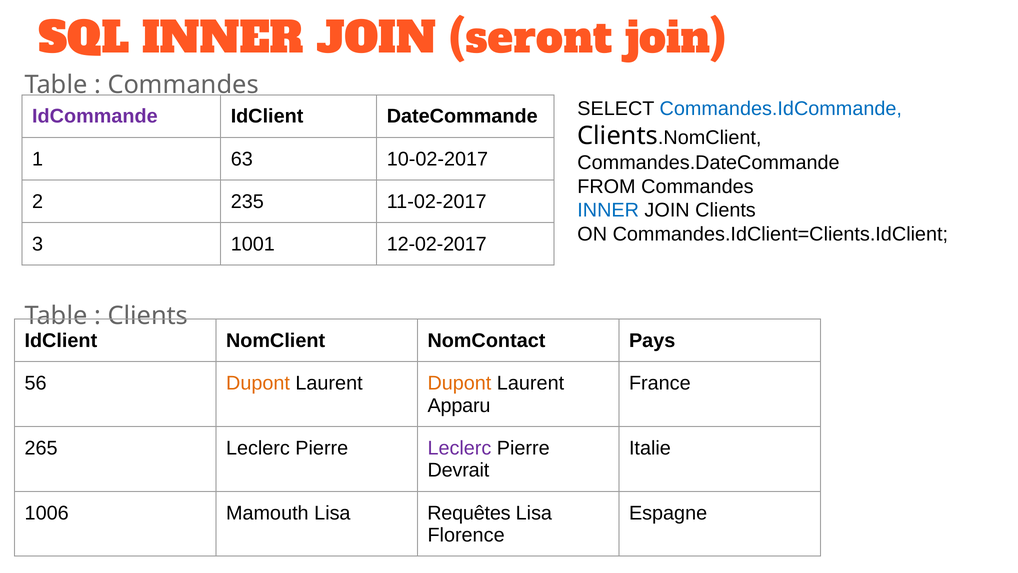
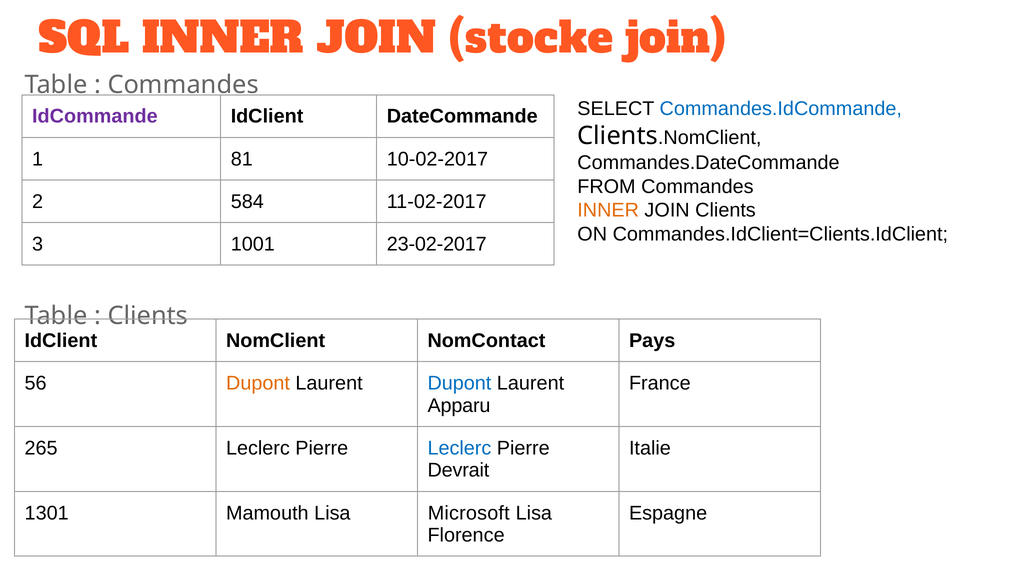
seront: seront -> stocke
63: 63 -> 81
235: 235 -> 584
INNER at (608, 210) colour: blue -> orange
12-02-2017: 12-02-2017 -> 23-02-2017
Dupont at (459, 383) colour: orange -> blue
Leclerc at (459, 448) colour: purple -> blue
1006: 1006 -> 1301
Requêtes: Requêtes -> Microsoft
